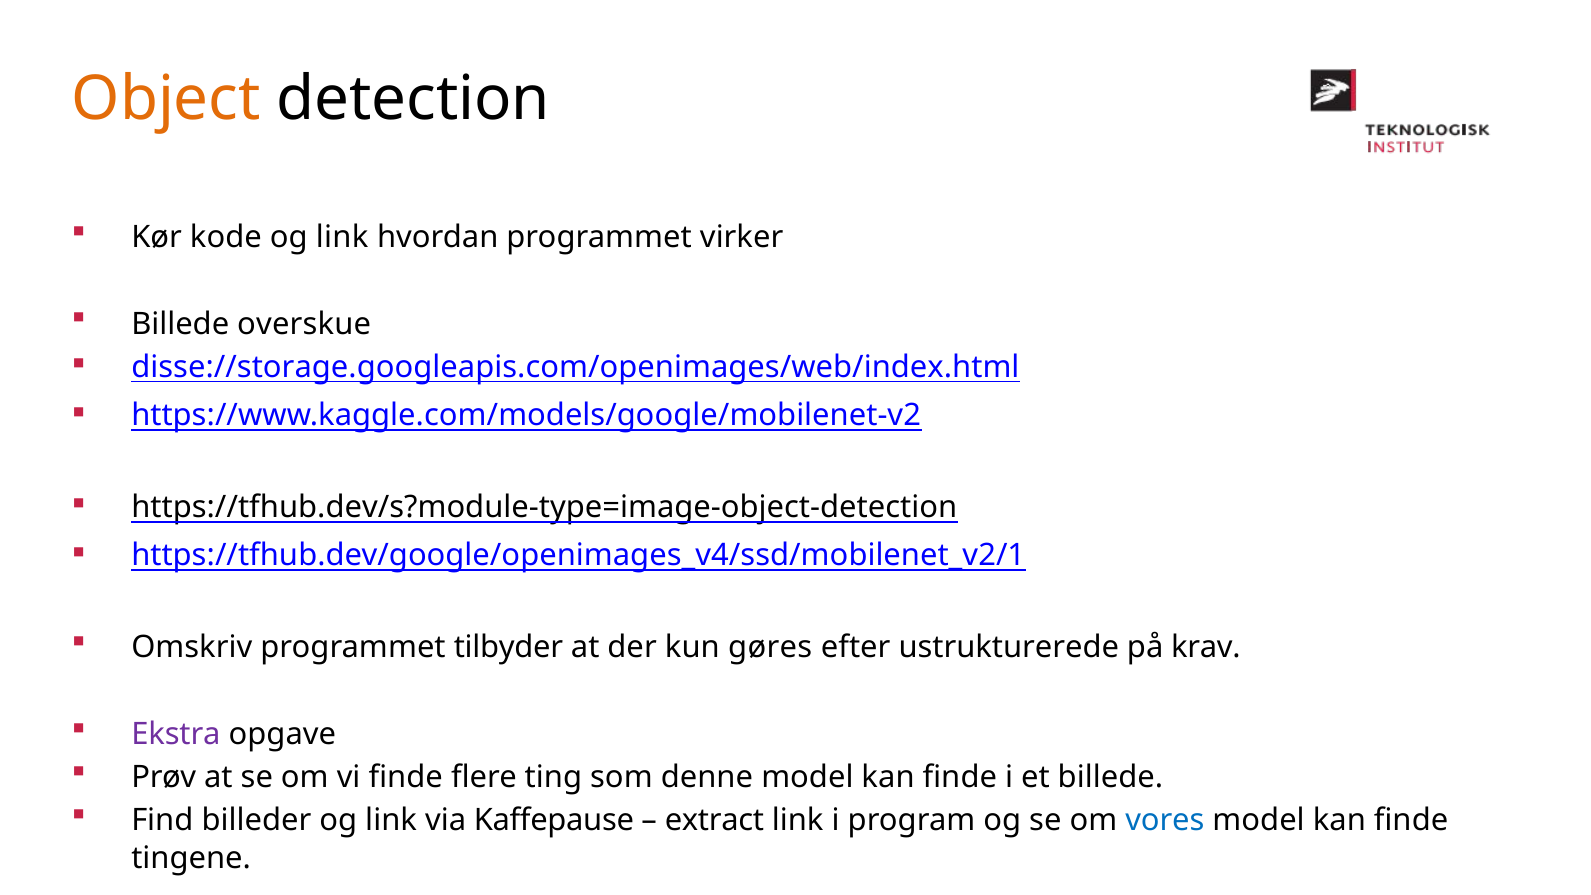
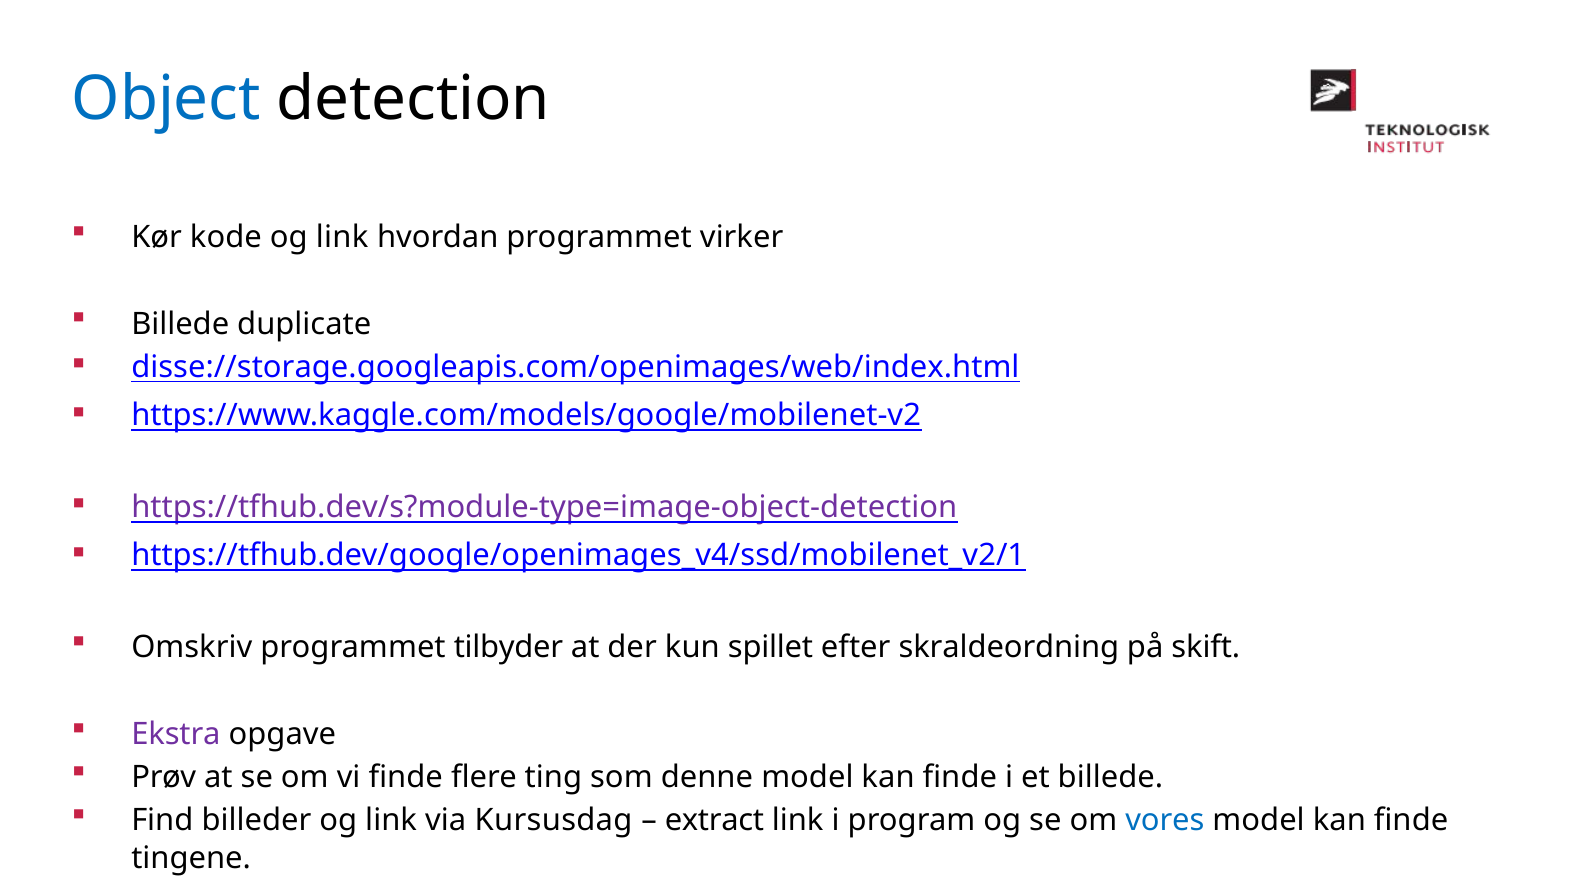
Object colour: orange -> blue
overskue: overskue -> duplicate
https://tfhub.dev/s?module-type=image-object-detection colour: black -> purple
gøres: gøres -> spillet
ustrukturerede: ustrukturerede -> skraldeordning
krav: krav -> skift
Kaffepause: Kaffepause -> Kursusdag
